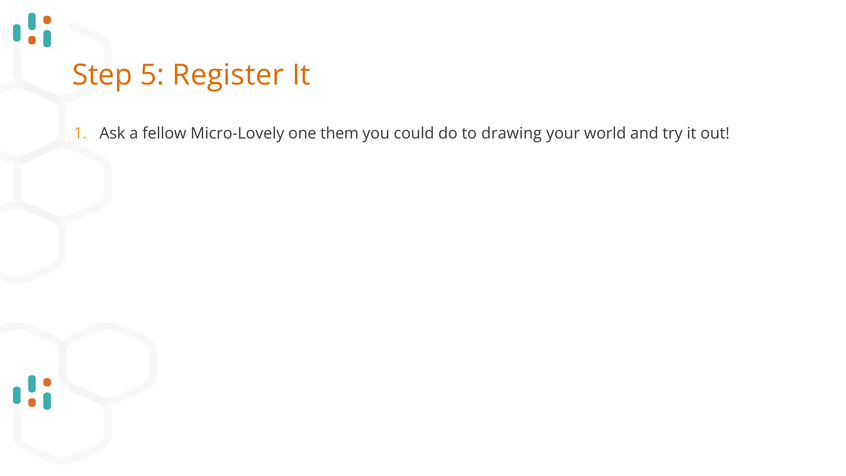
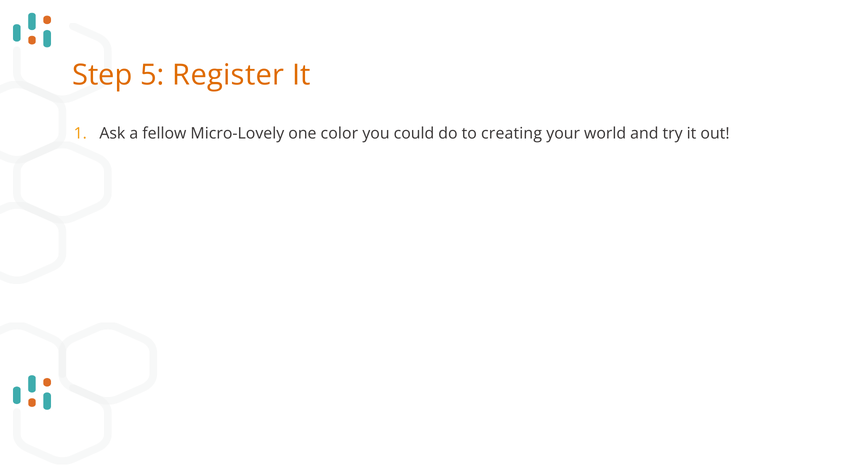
them: them -> color
drawing: drawing -> creating
